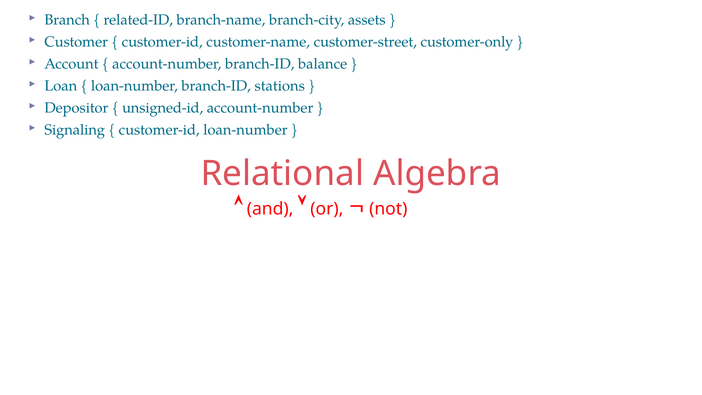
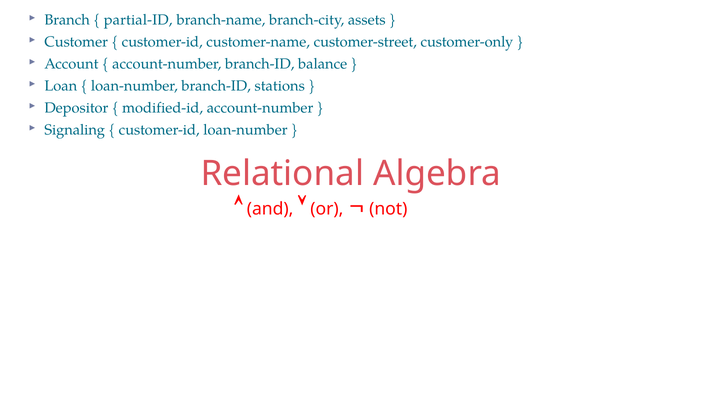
related-ID: related-ID -> partial-ID
unsigned-id: unsigned-id -> modified-id
